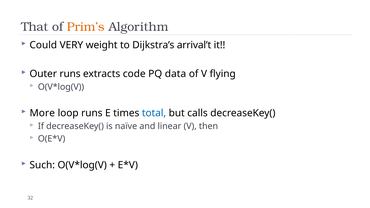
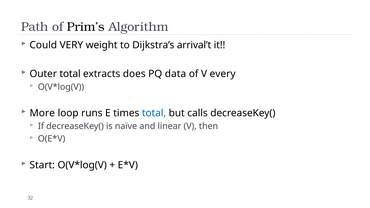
That: That -> Path
Prim’s colour: orange -> black
Outer runs: runs -> total
code: code -> does
flying: flying -> every
Such: Such -> Start
